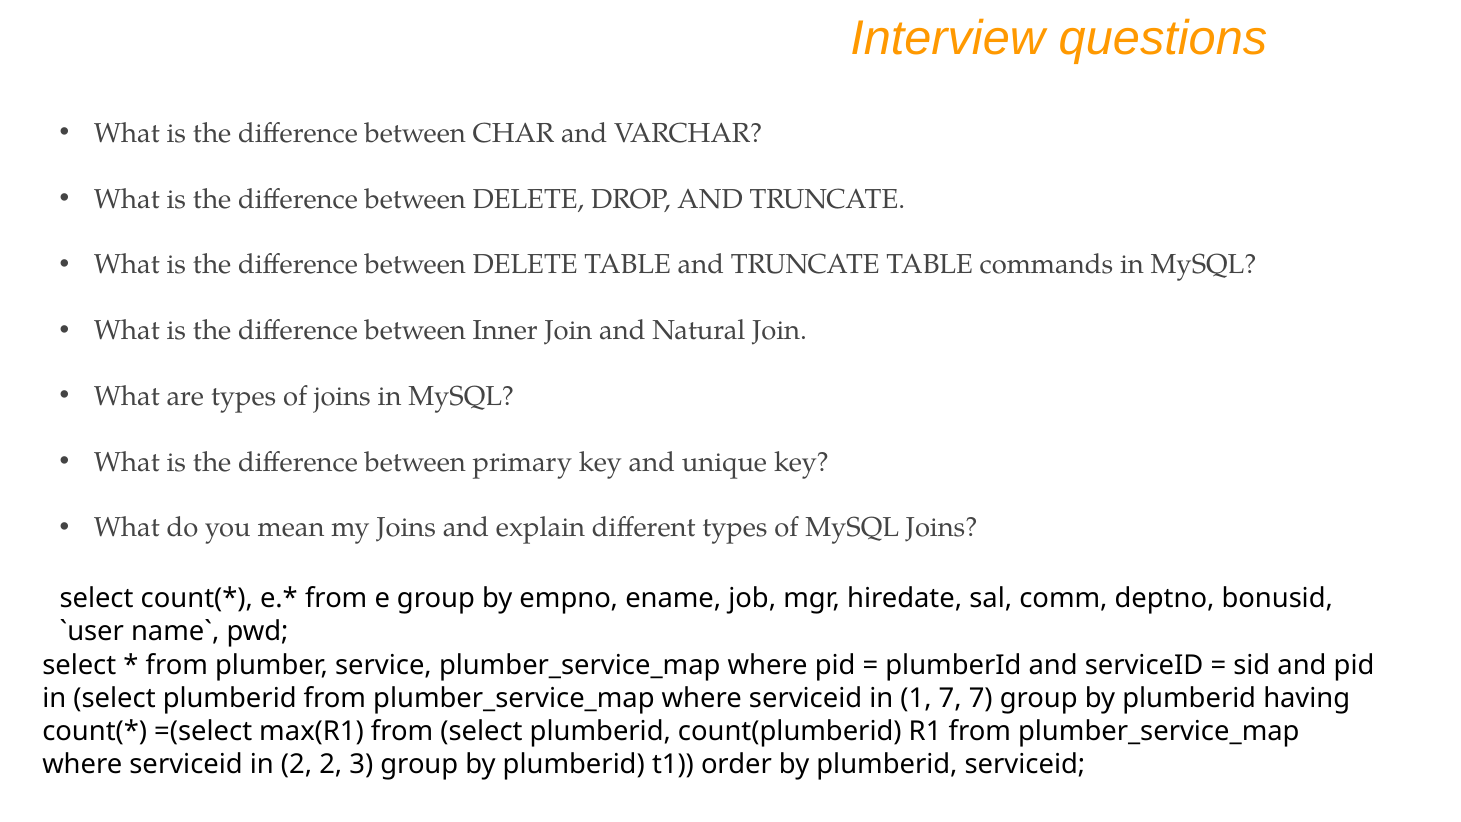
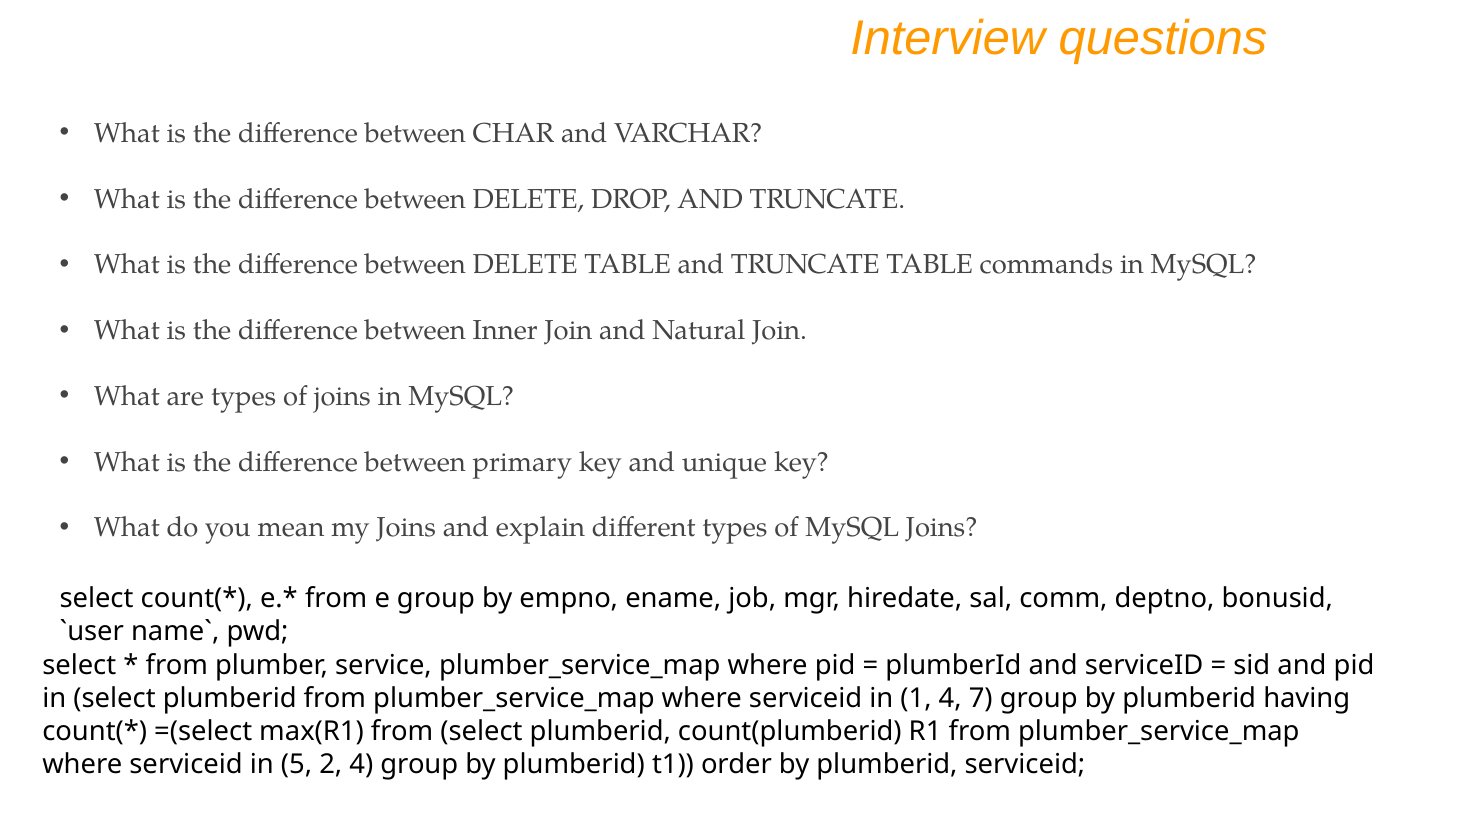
1 7: 7 -> 4
in 2: 2 -> 5
2 3: 3 -> 4
